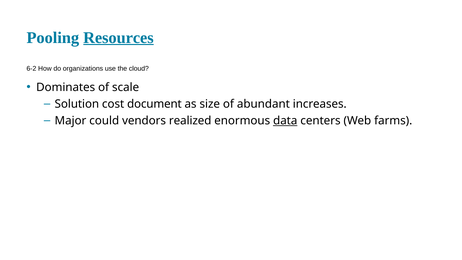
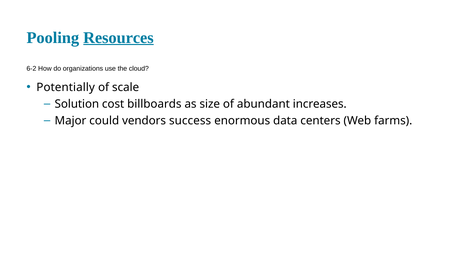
Dominates: Dominates -> Potentially
document: document -> billboards
realized: realized -> success
data underline: present -> none
